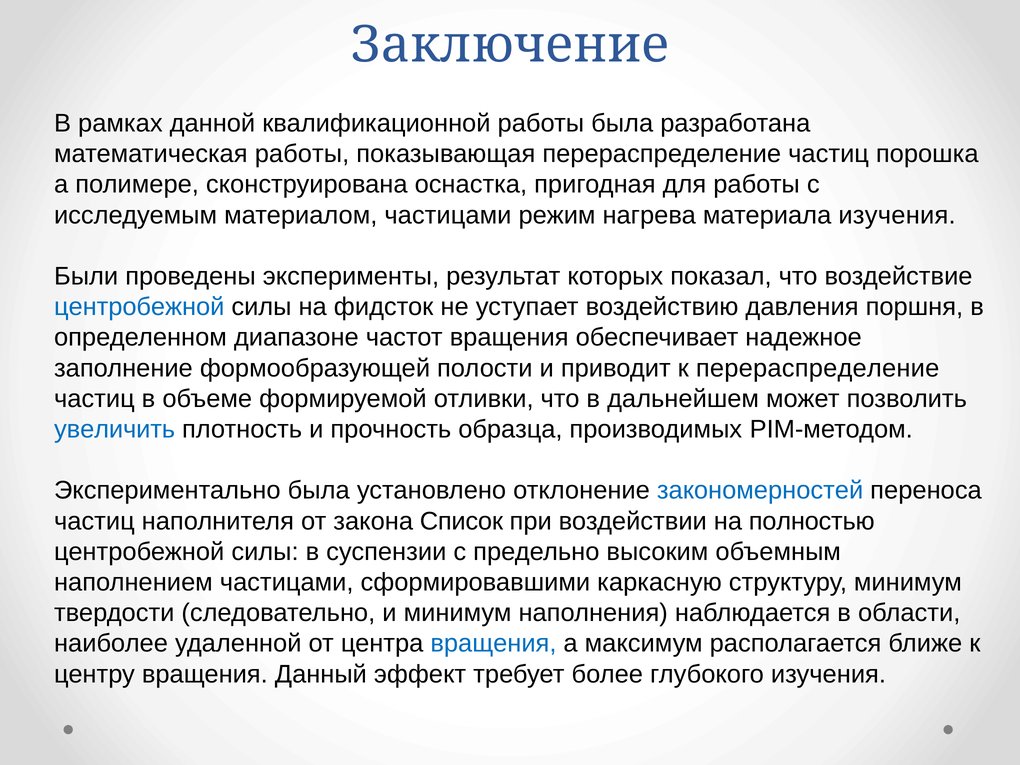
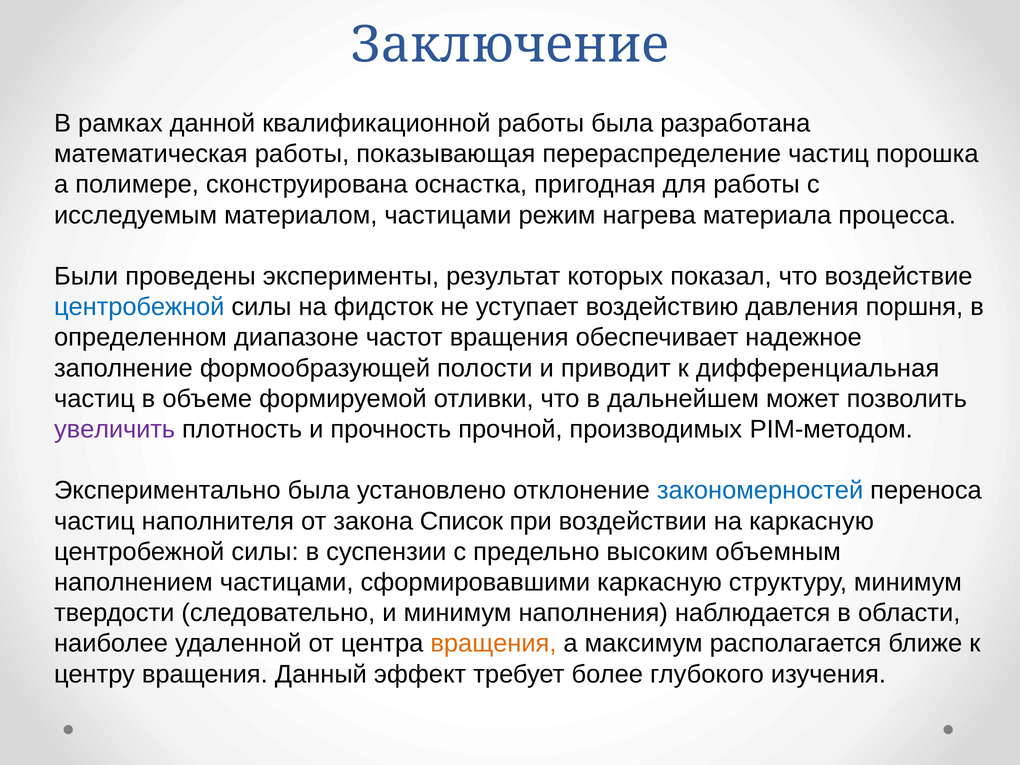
материала изучения: изучения -> процесса
к перераспределение: перераспределение -> дифференциальная
увеличить colour: blue -> purple
образца: образца -> прочной
на полностью: полностью -> каркасную
вращения at (493, 644) colour: blue -> orange
